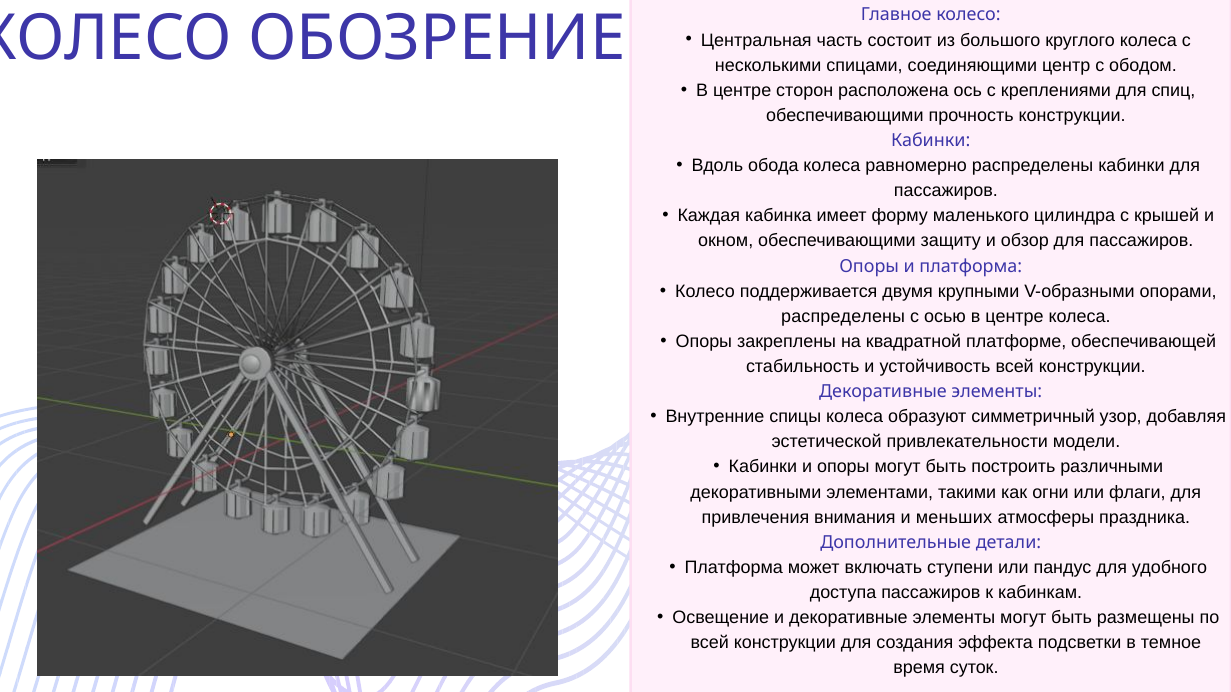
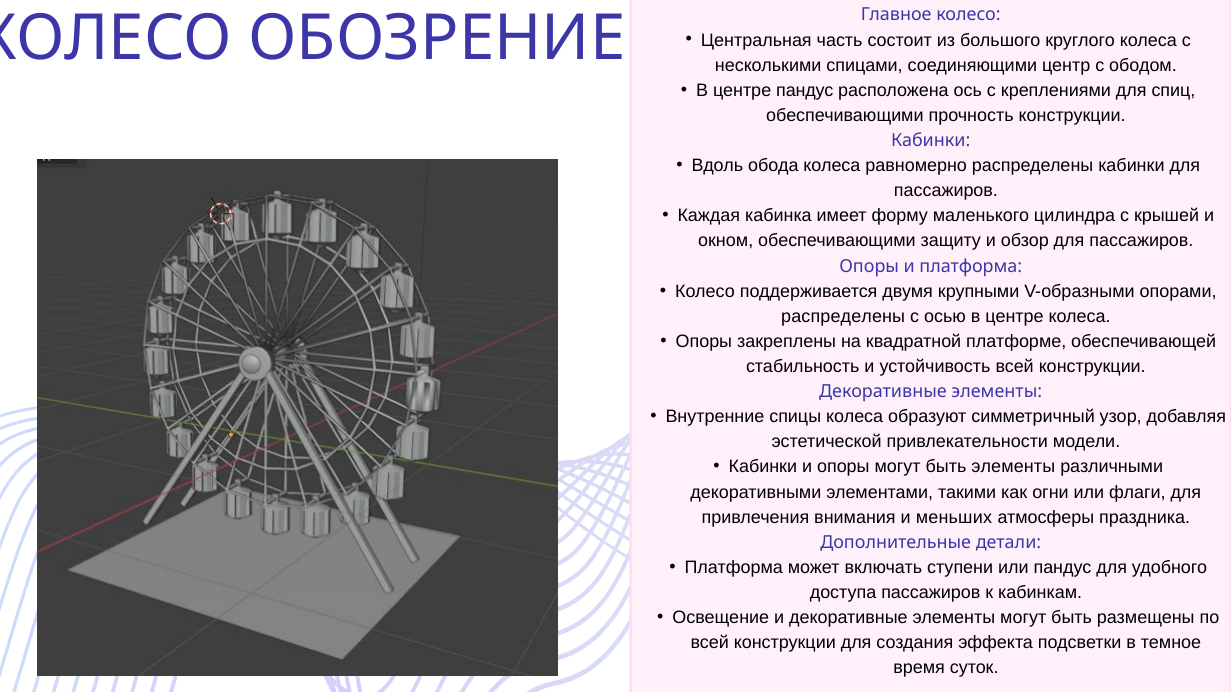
центре сторон: сторон -> пандус
быть построить: построить -> элементы
